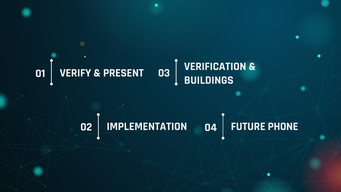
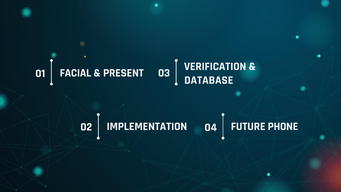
VERIFY: VERIFY -> FACIAL
BUILDINGS: BUILDINGS -> DATABASE
